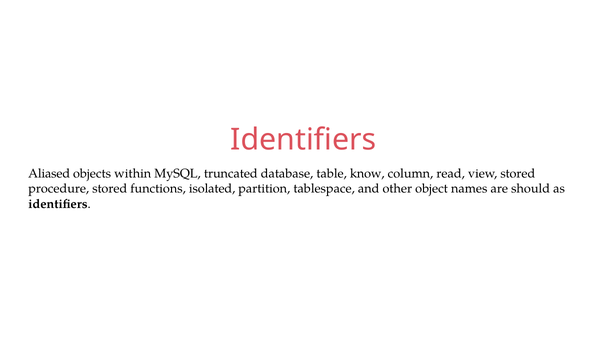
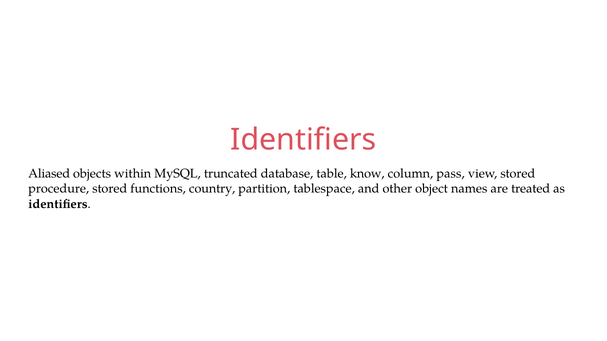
read: read -> pass
isolated: isolated -> country
should: should -> treated
